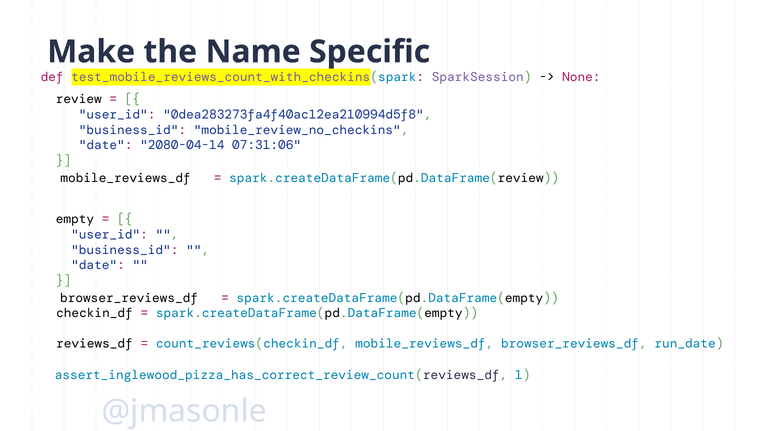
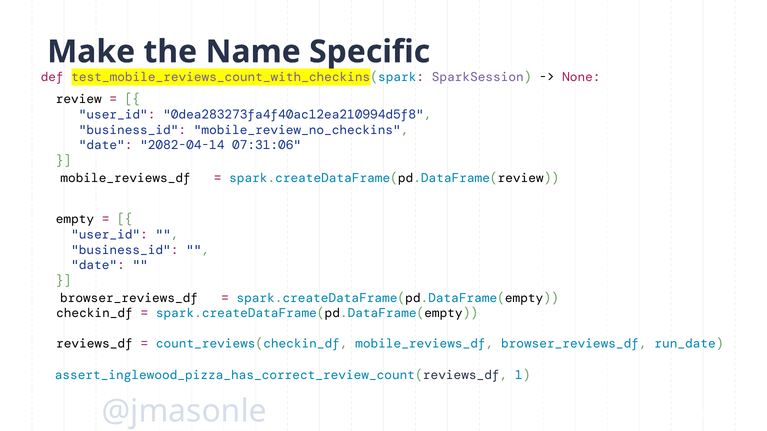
2080-04-14: 2080-04-14 -> 2082-04-14
